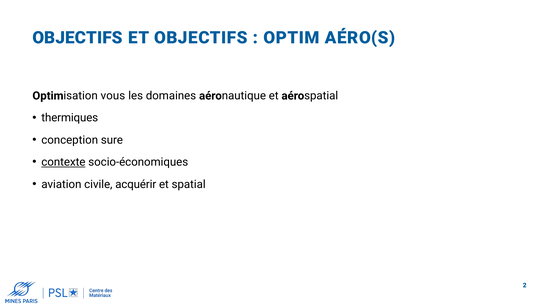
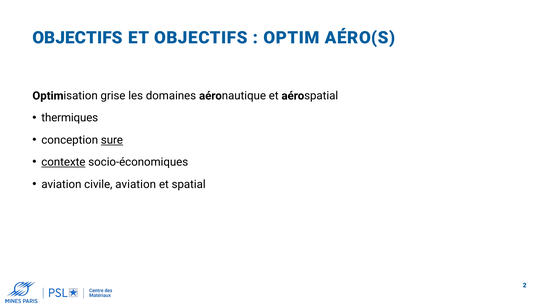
vous: vous -> grise
sure underline: none -> present
civile acquérir: acquérir -> aviation
